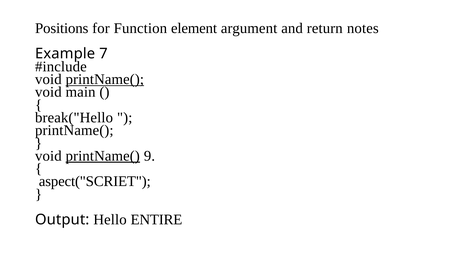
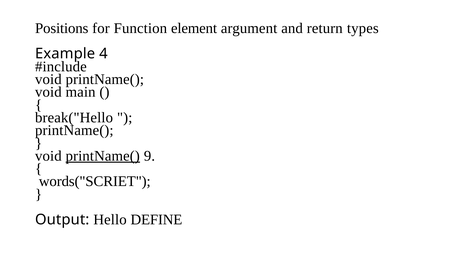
notes: notes -> types
7: 7 -> 4
printName( at (105, 79) underline: present -> none
aspect("SCRIET: aspect("SCRIET -> words("SCRIET
ENTIRE: ENTIRE -> DEFINE
